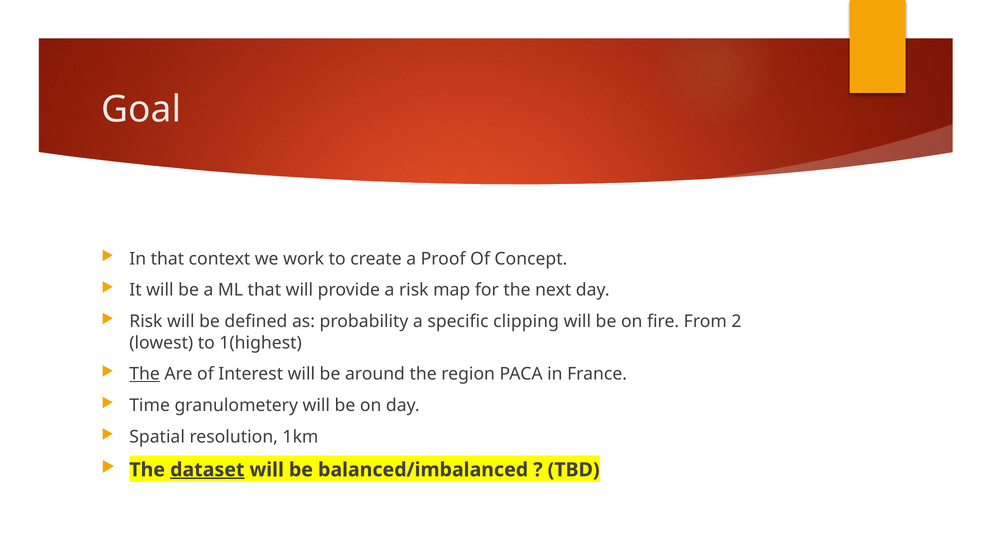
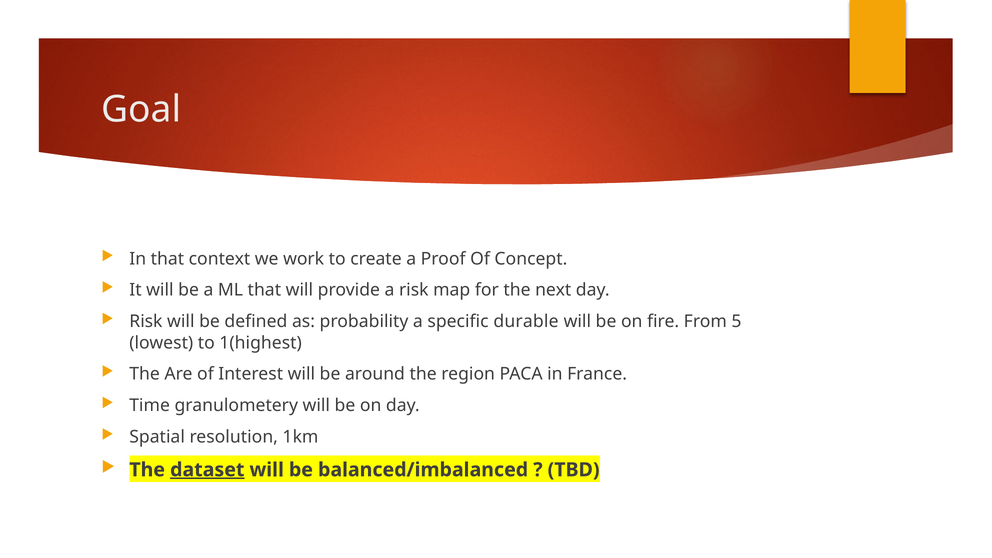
clipping: clipping -> durable
2: 2 -> 5
The at (145, 374) underline: present -> none
